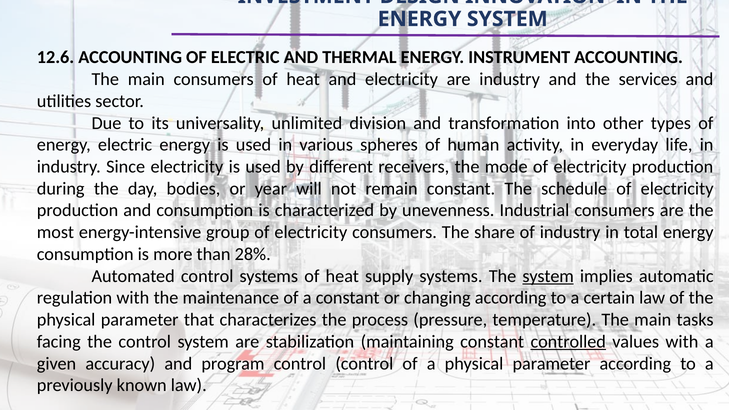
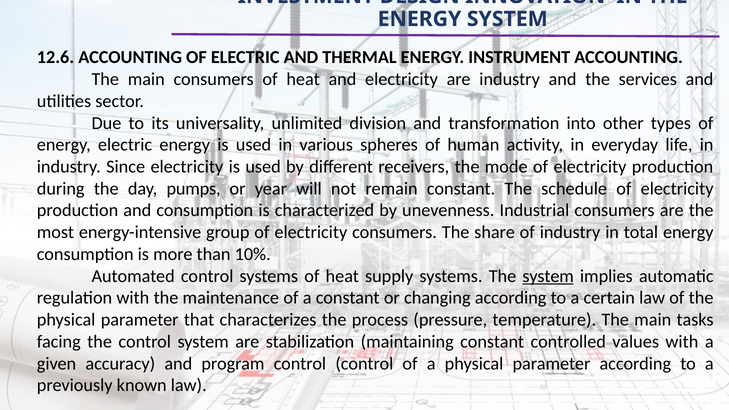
bodies: bodies -> pumps
28%: 28% -> 10%
controlled underline: present -> none
